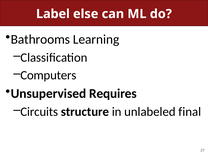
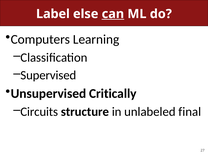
can underline: none -> present
Bathrooms: Bathrooms -> Computers
Computers: Computers -> Supervised
Requires: Requires -> Critically
